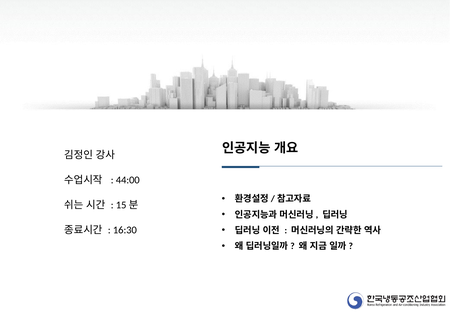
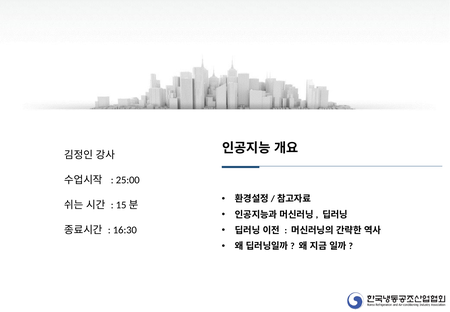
44:00: 44:00 -> 25:00
